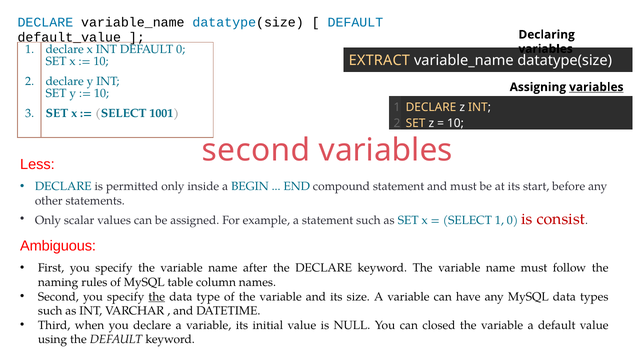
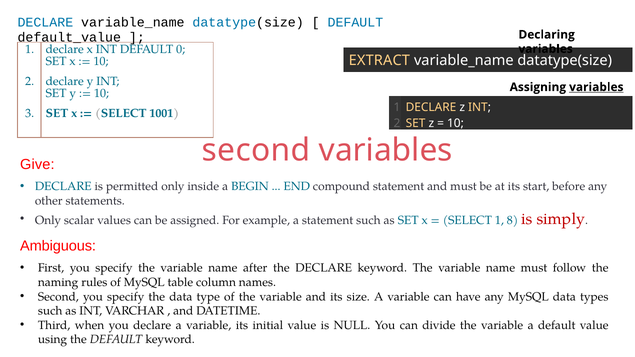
Less: Less -> Give
1 0: 0 -> 8
consist: consist -> simply
the at (157, 297) underline: present -> none
closed: closed -> divide
